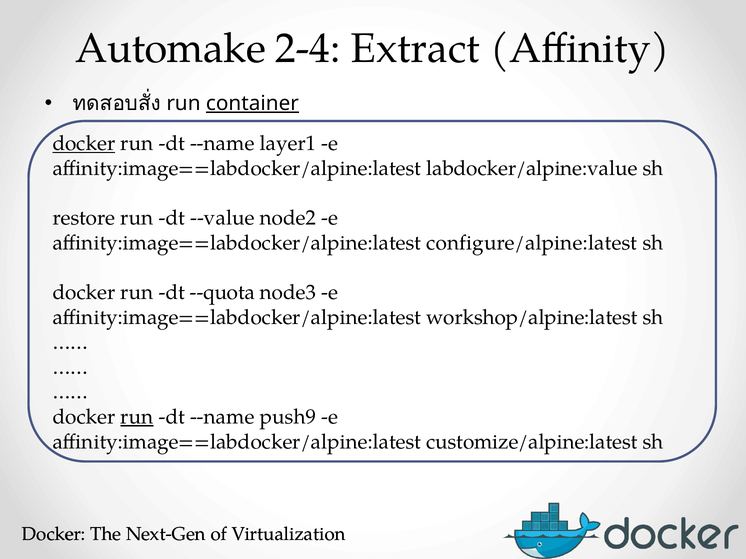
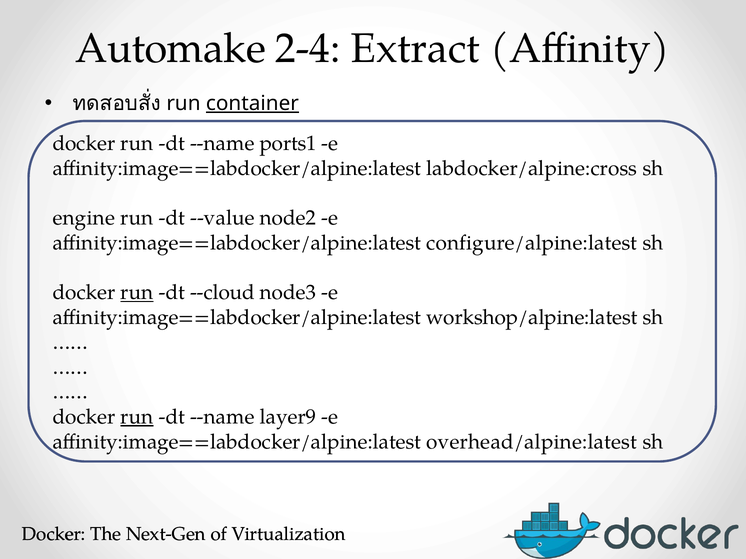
docker at (84, 144) underline: present -> none
layer1: layer1 -> ports1
labdocker/alpine:value: labdocker/alpine:value -> labdocker/alpine:cross
restore: restore -> engine
run at (137, 293) underline: none -> present
--quota: --quota -> --cloud
push9: push9 -> layer9
customize/alpine:latest: customize/alpine:latest -> overhead/alpine:latest
